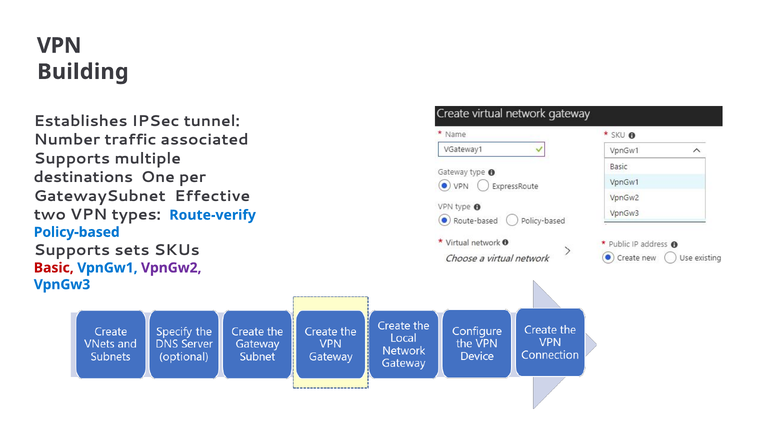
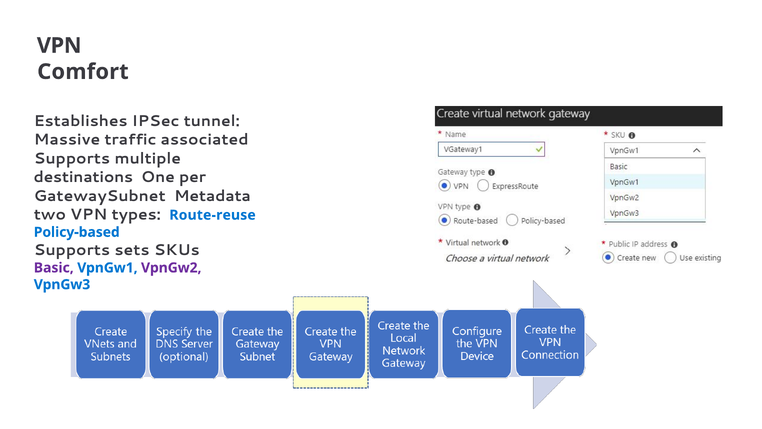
Building: Building -> Comfort
Number: Number -> Massive
Effective: Effective -> Metadata
Route-verify: Route-verify -> Route-reuse
Basic colour: red -> purple
